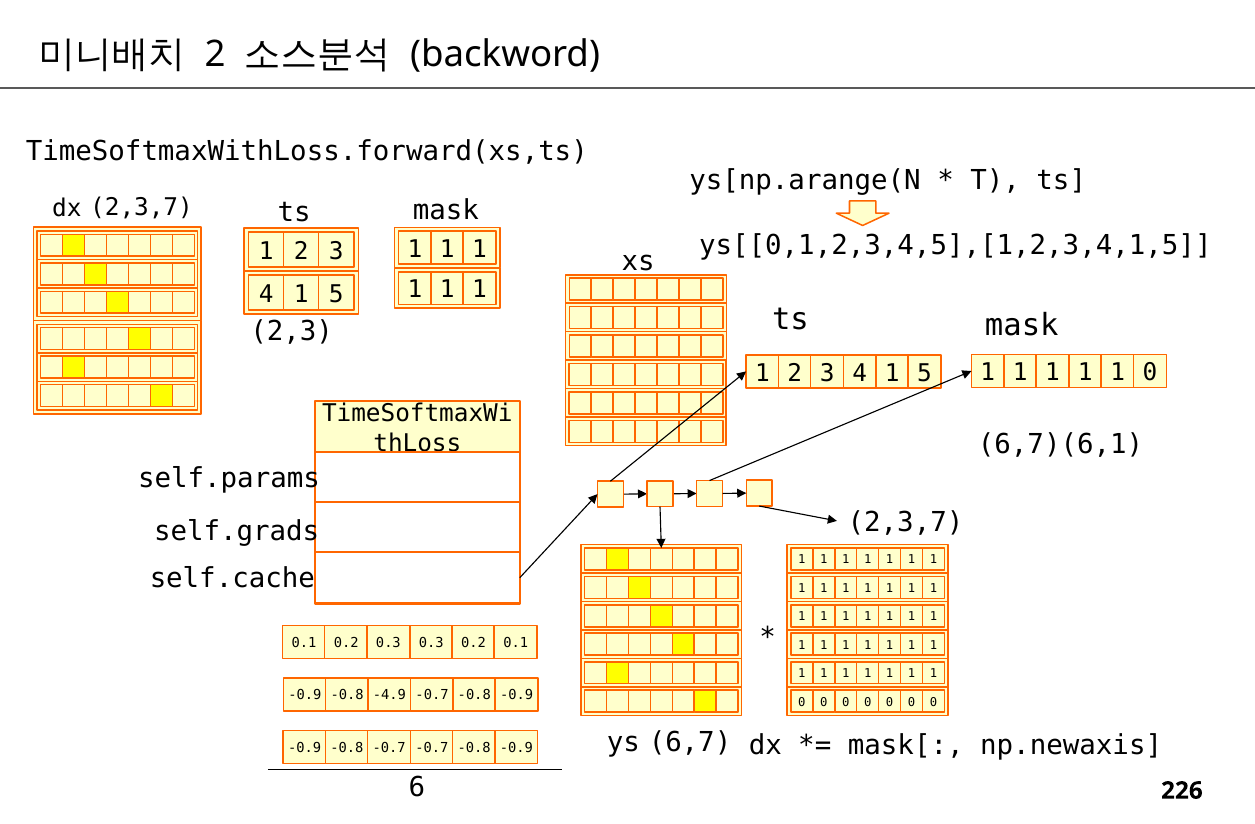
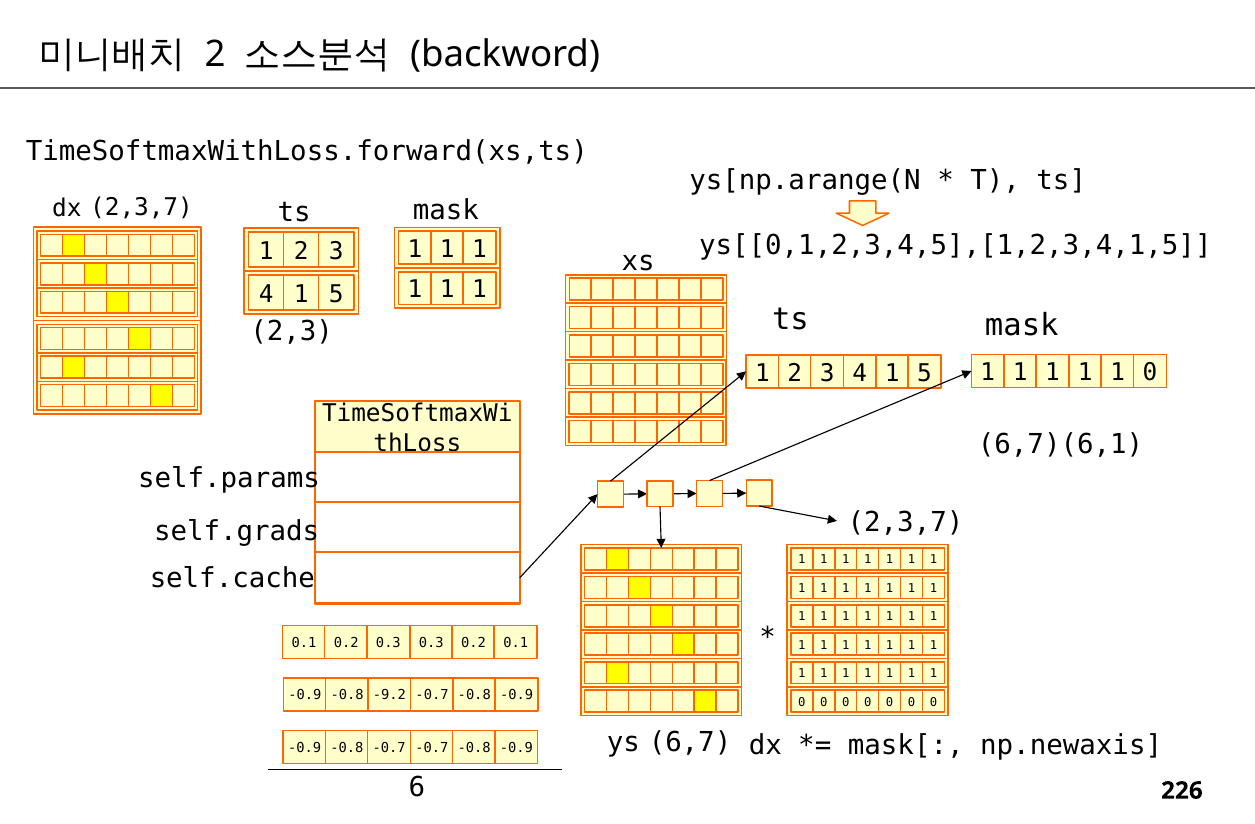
-4.9: -4.9 -> -9.2
